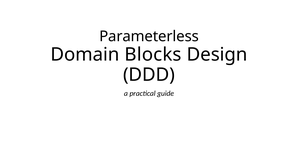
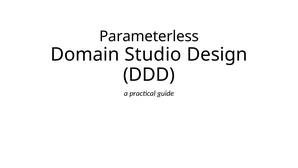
Blocks: Blocks -> Studio
